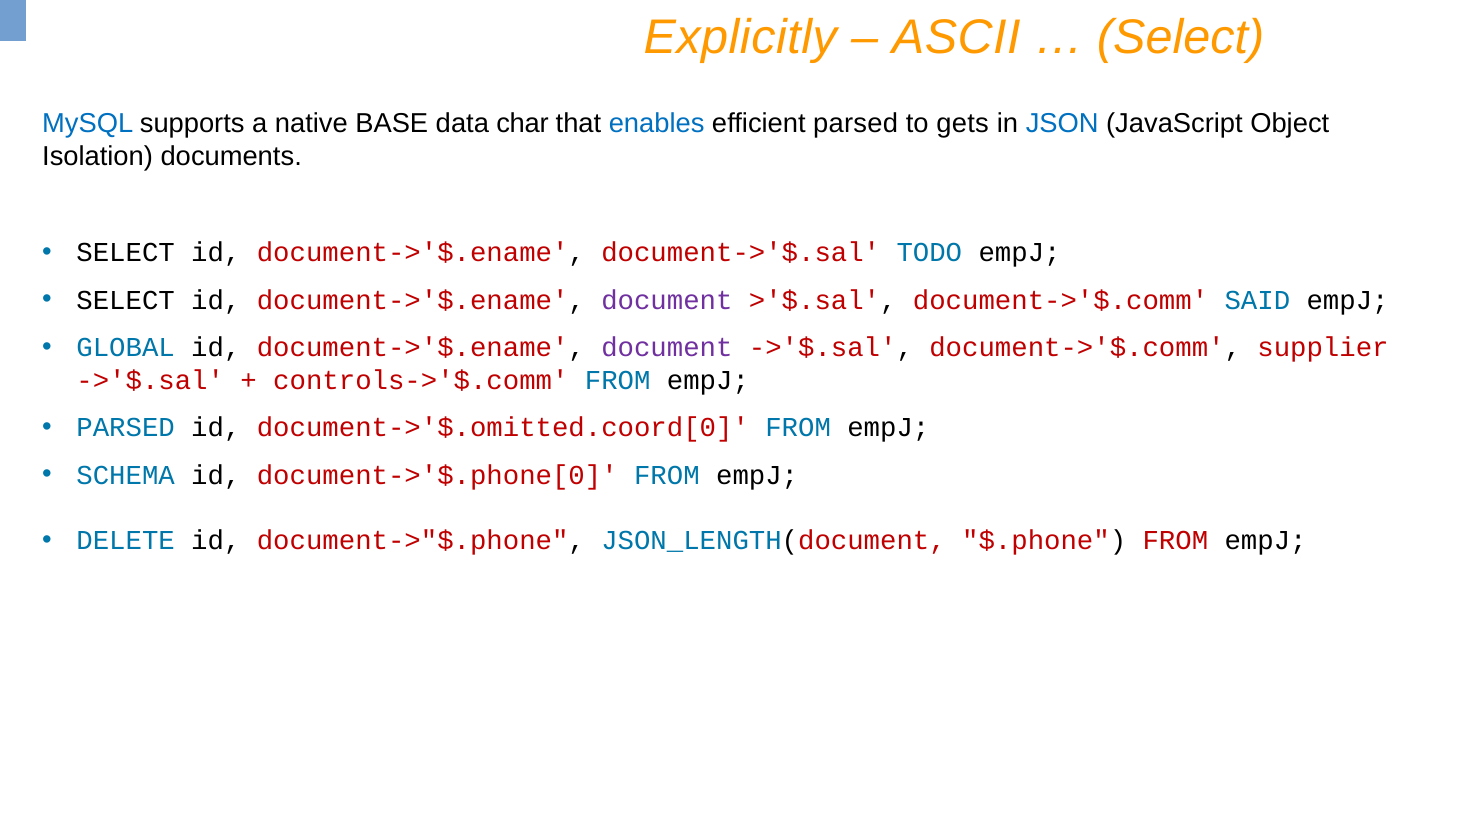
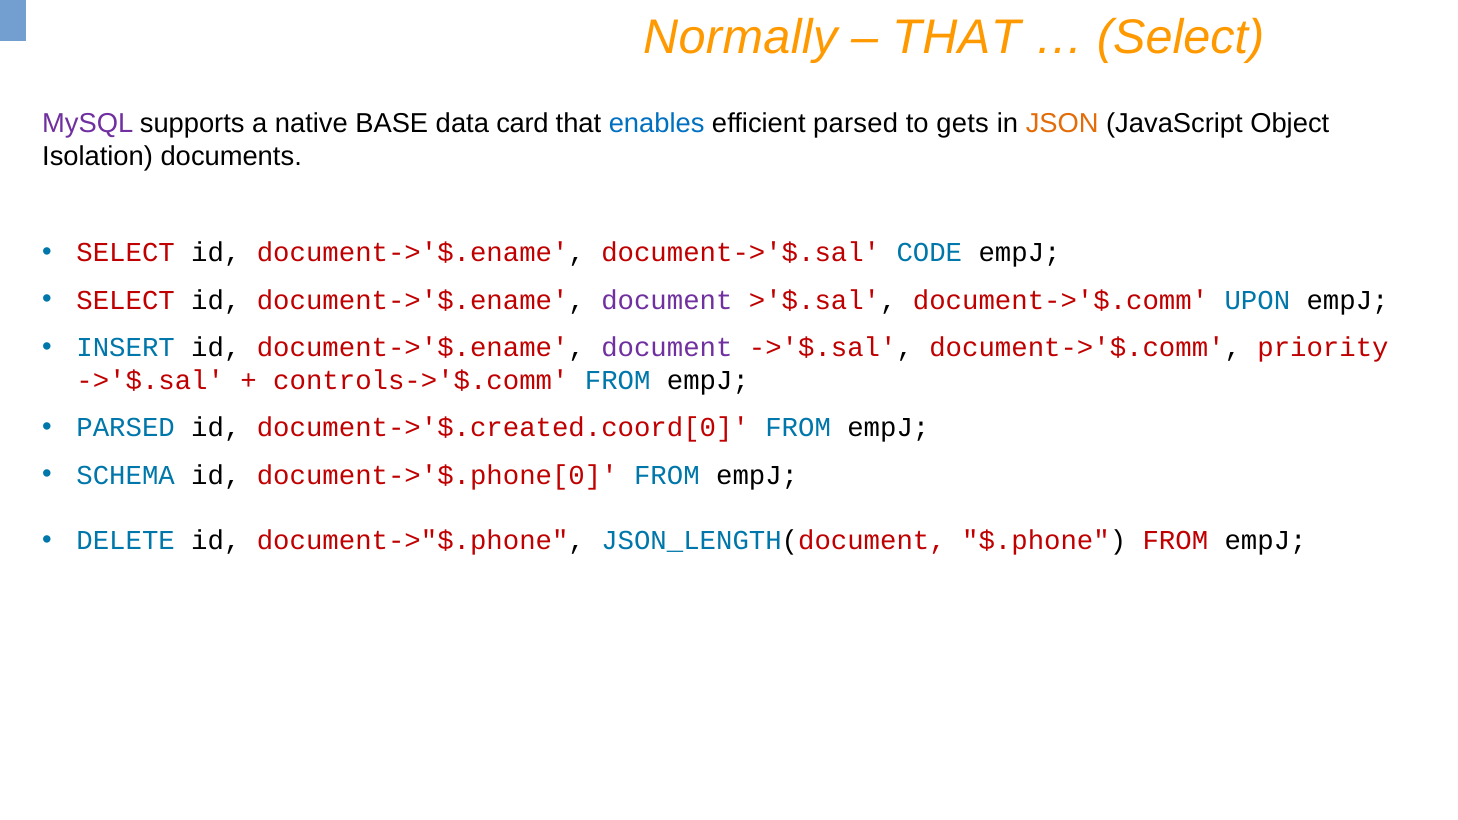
Explicitly: Explicitly -> Normally
ASCII at (956, 38): ASCII -> THAT
MySQL colour: blue -> purple
char: char -> card
JSON colour: blue -> orange
SELECT at (126, 253) colour: black -> red
TODO: TODO -> CODE
SELECT at (126, 300) colour: black -> red
SAID: SAID -> UPON
GLOBAL: GLOBAL -> INSERT
supplier: supplier -> priority
document->'$.omitted.coord[0: document->'$.omitted.coord[0 -> document->'$.created.coord[0
